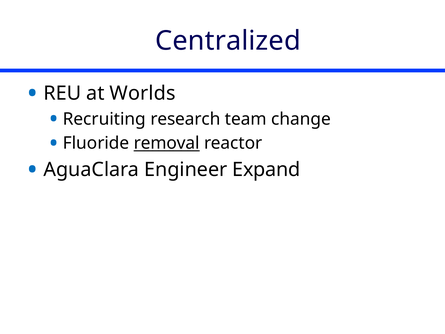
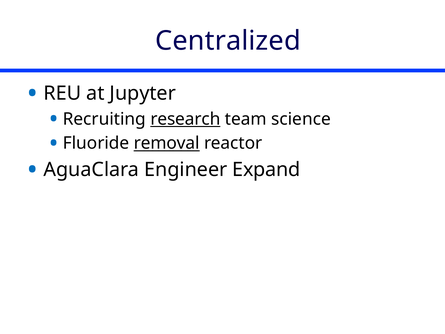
Worlds: Worlds -> Jupyter
research underline: none -> present
change: change -> science
